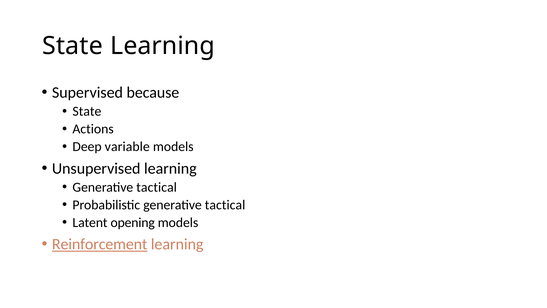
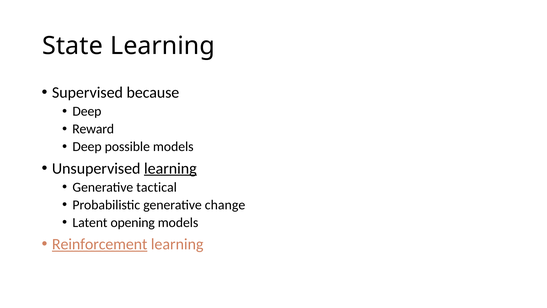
State at (87, 111): State -> Deep
Actions: Actions -> Reward
variable: variable -> possible
learning at (170, 168) underline: none -> present
Probabilistic generative tactical: tactical -> change
